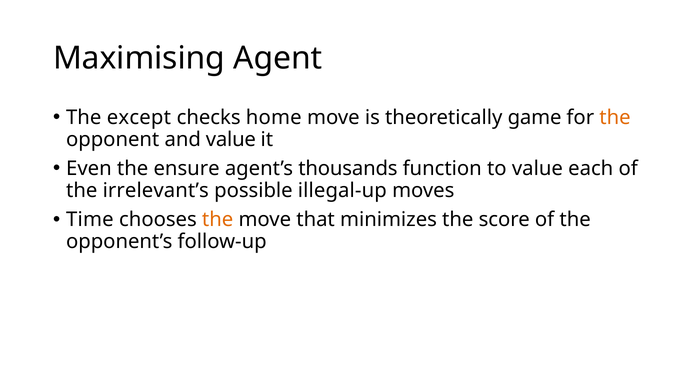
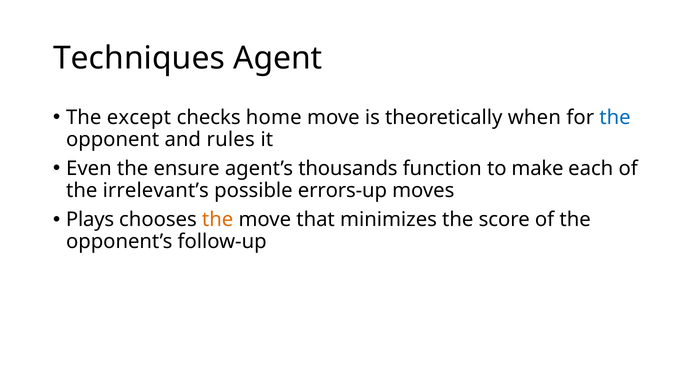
Maximising: Maximising -> Techniques
game: game -> when
the at (615, 118) colour: orange -> blue
and value: value -> rules
to value: value -> make
illegal-up: illegal-up -> errors-up
Time: Time -> Plays
